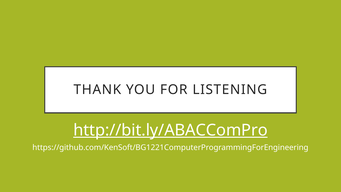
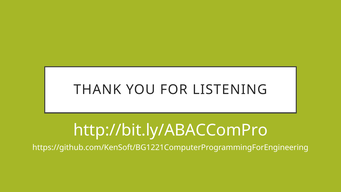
http://bit.ly/ABACComPro underline: present -> none
